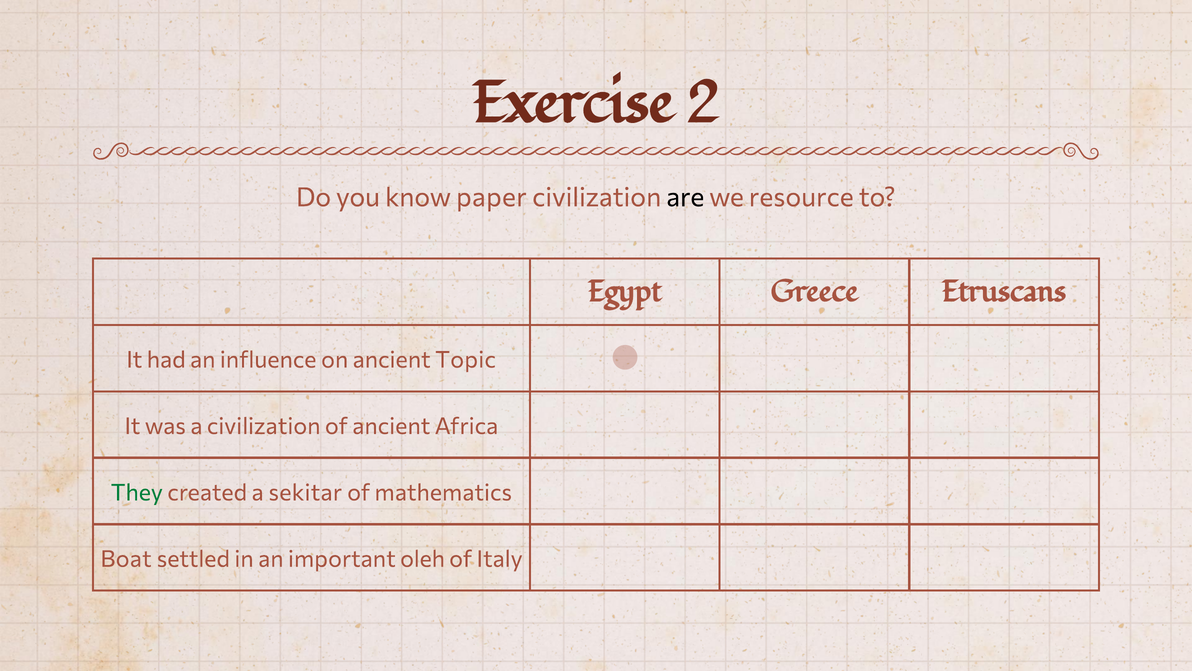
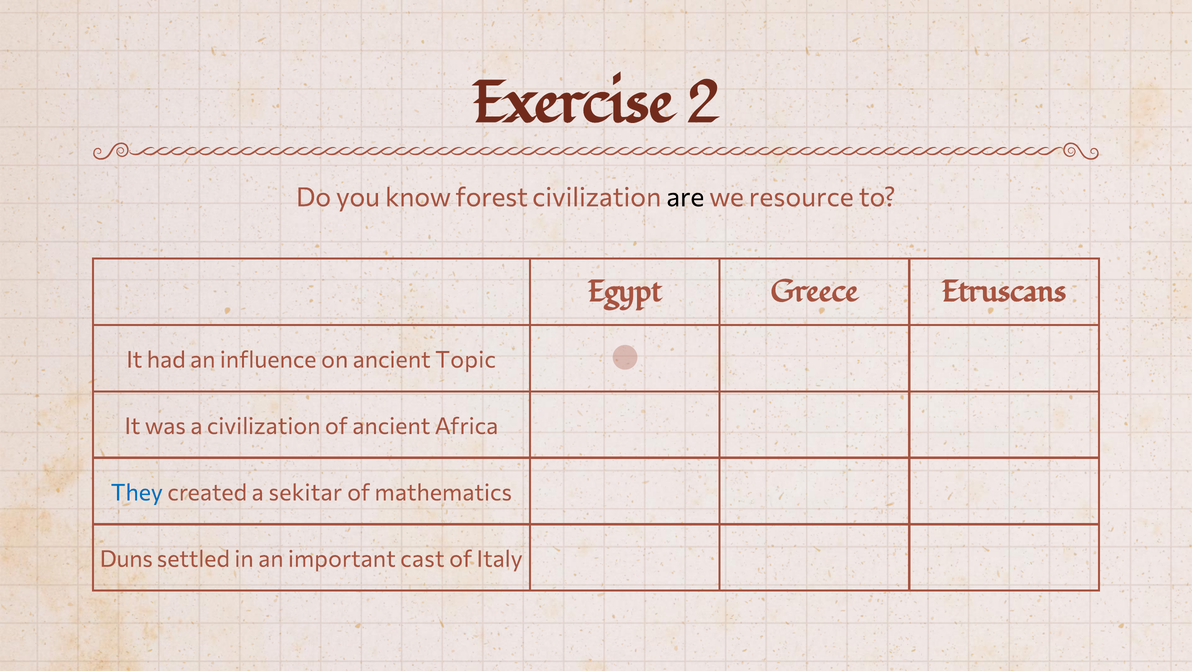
paper: paper -> forest
They colour: green -> blue
Boat: Boat -> Duns
oleh: oleh -> cast
